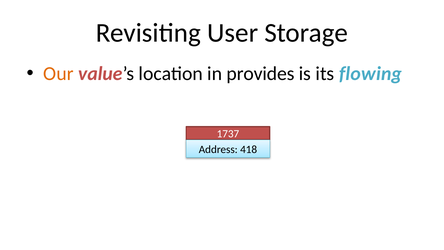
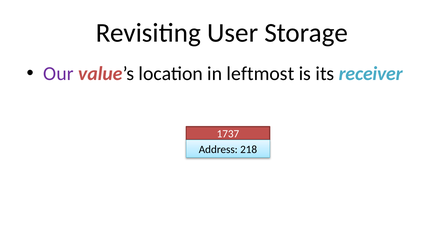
Our colour: orange -> purple
provides: provides -> leftmost
flowing: flowing -> receiver
418: 418 -> 218
